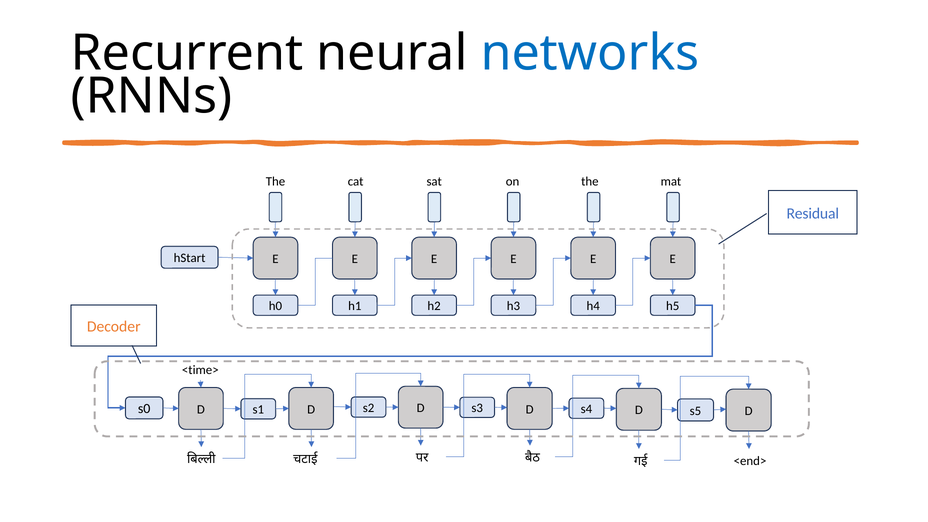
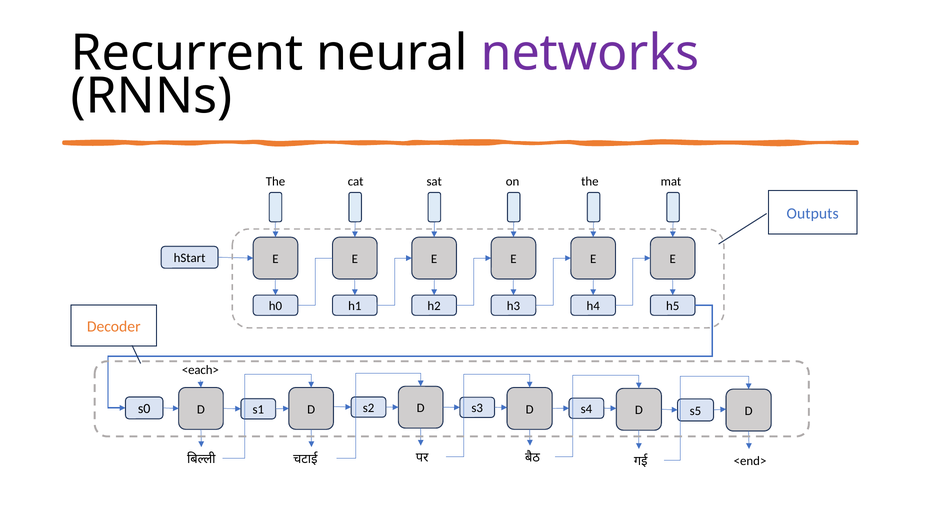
networks colour: blue -> purple
Residual: Residual -> Outputs
<time>: <time> -> <each>
